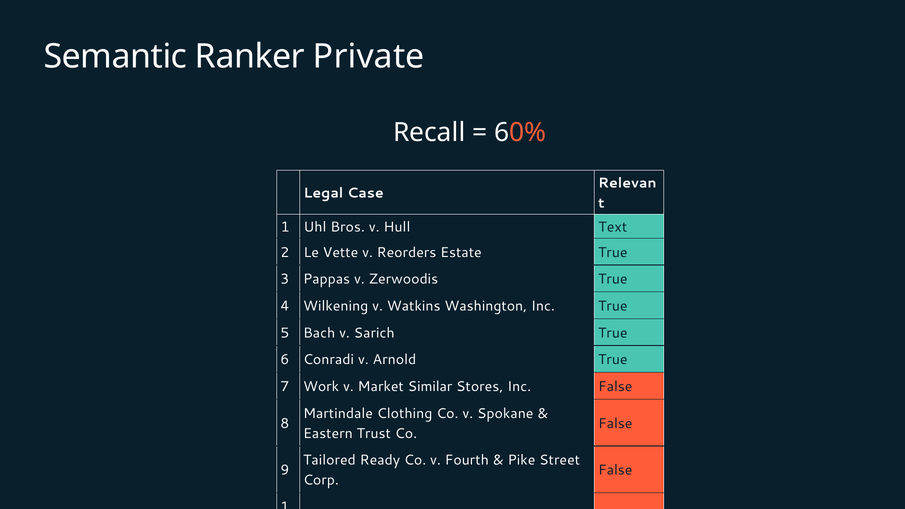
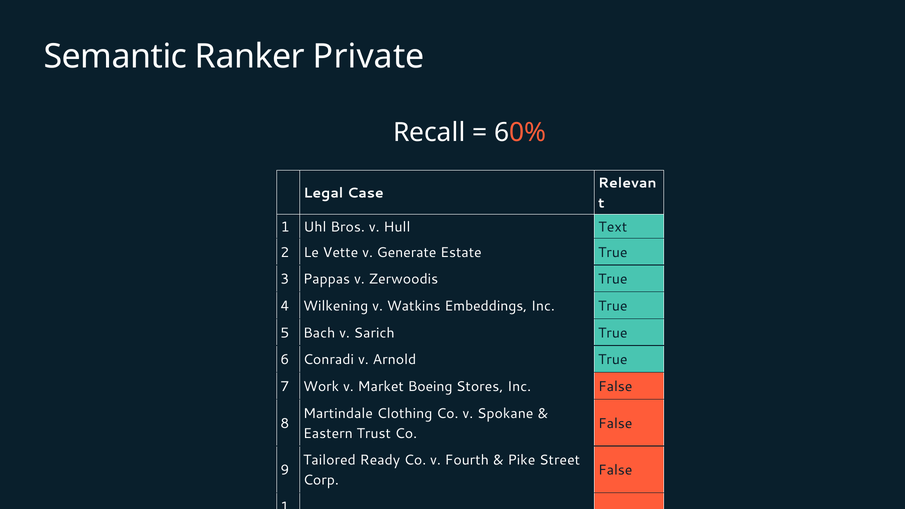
Reorders: Reorders -> Generate
Washington: Washington -> Embeddings
Similar: Similar -> Boeing
